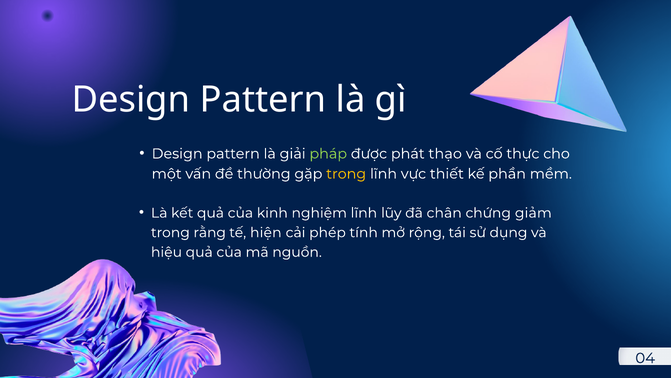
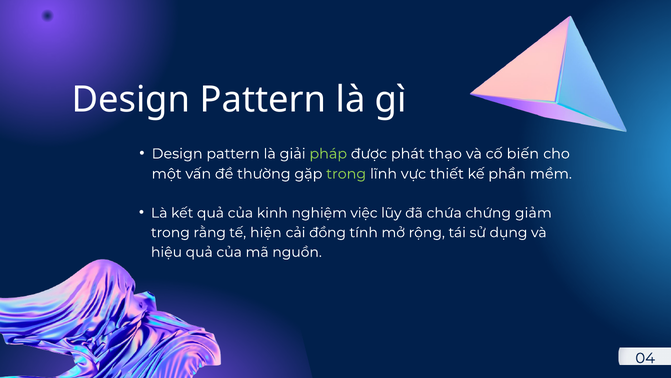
thực: thực -> biến
trong at (346, 174) colour: yellow -> light green
nghiệm lĩnh: lĩnh -> việc
chân: chân -> chứa
phép: phép -> đồng
